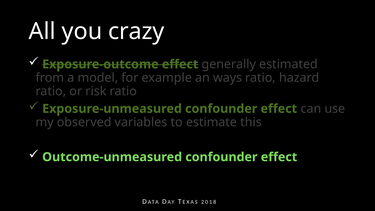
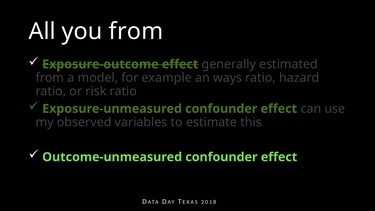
you crazy: crazy -> from
